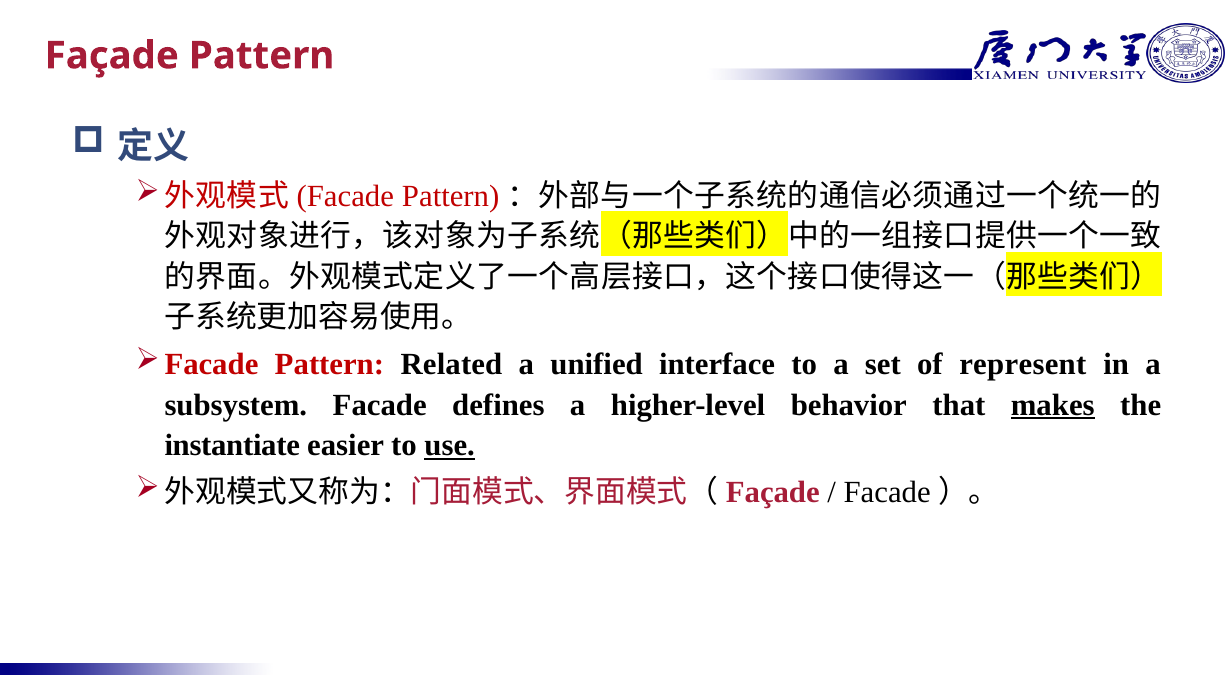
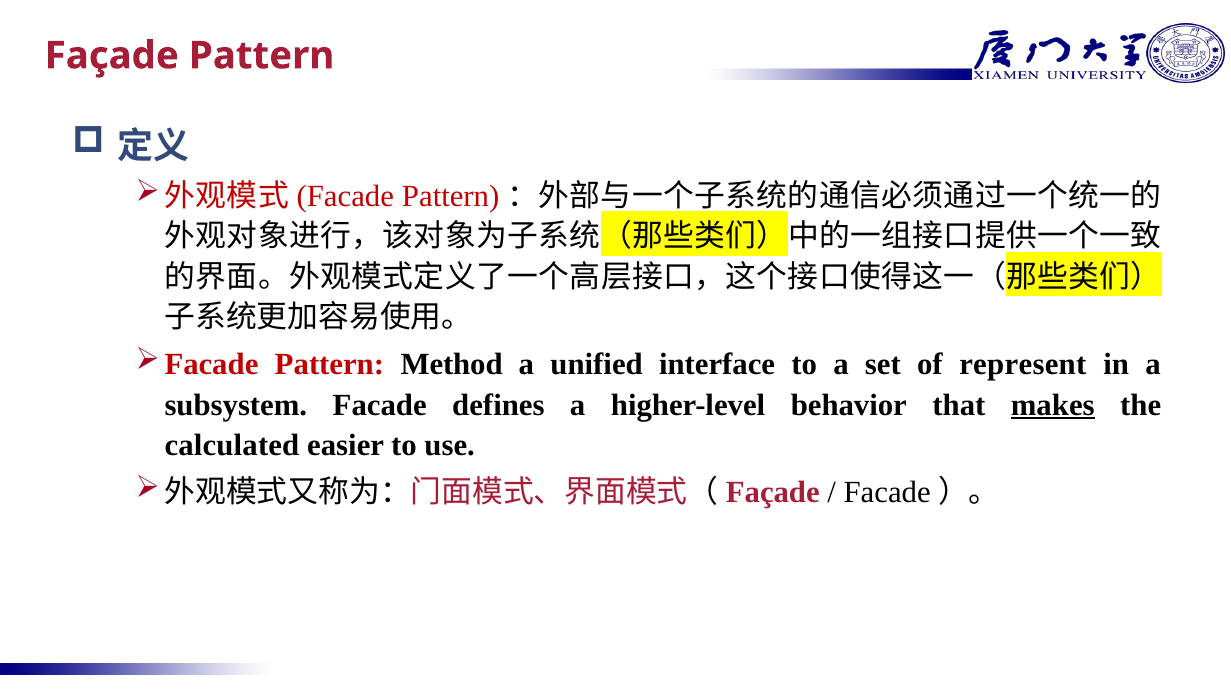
Related: Related -> Method
instantiate: instantiate -> calculated
use underline: present -> none
